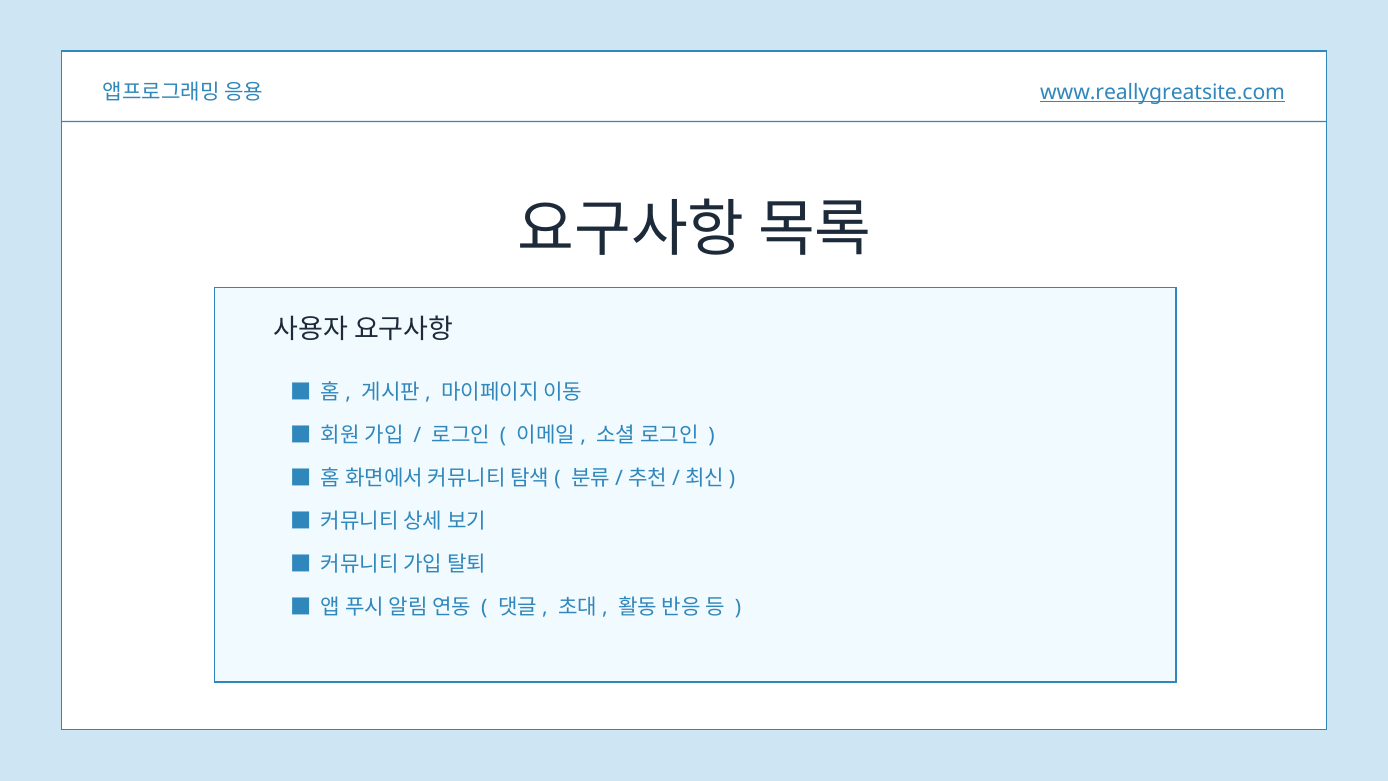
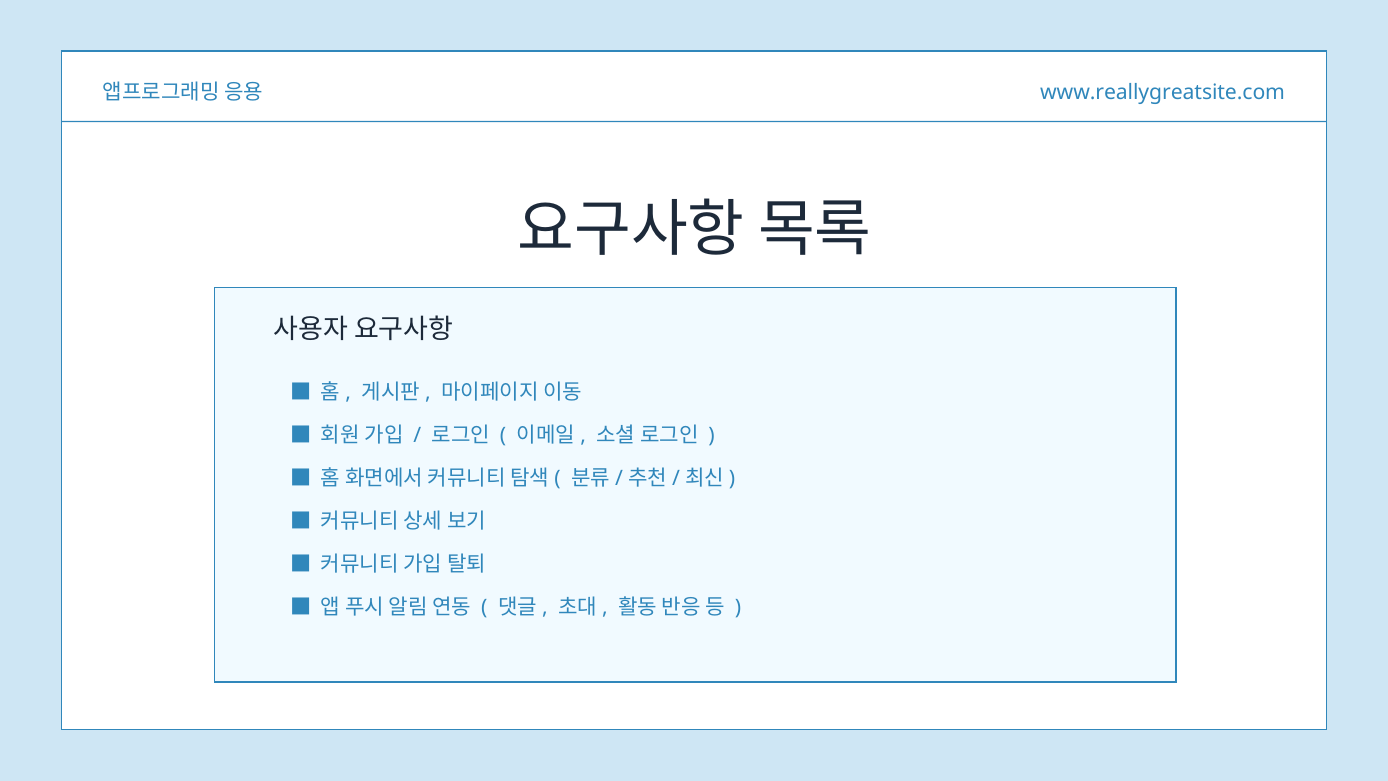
www.reallygreatsite.com underline: present -> none
